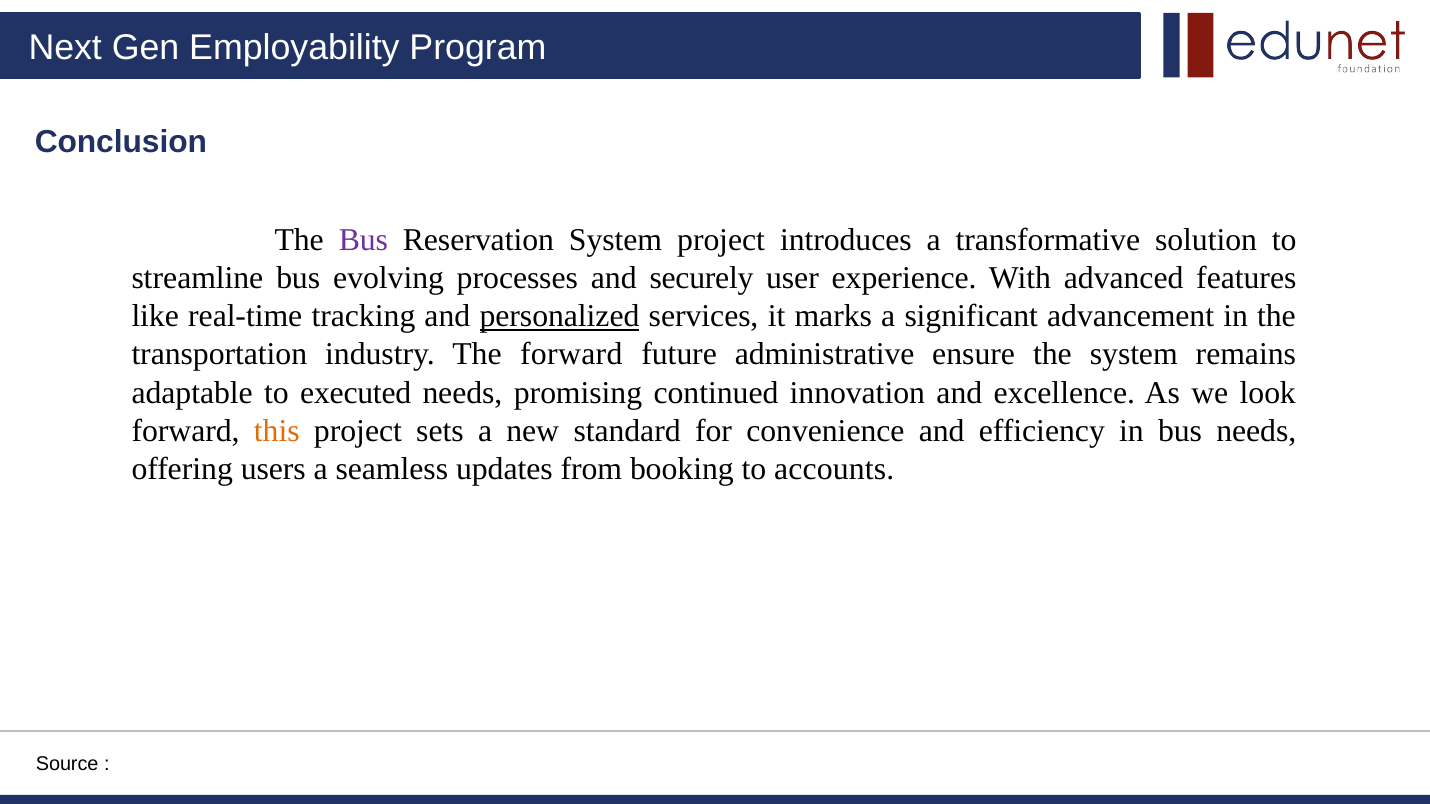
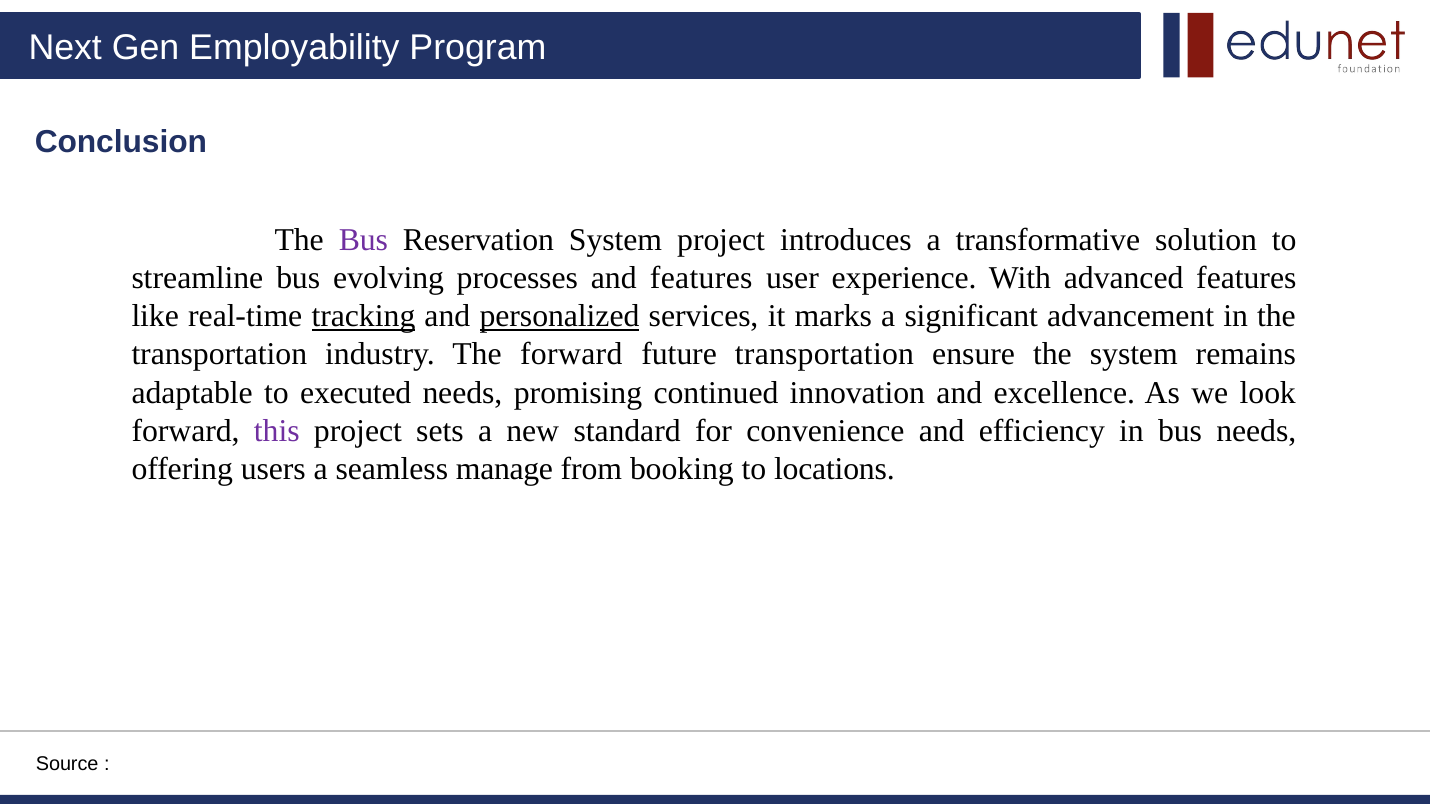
and securely: securely -> features
tracking underline: none -> present
future administrative: administrative -> transportation
this colour: orange -> purple
updates: updates -> manage
accounts: accounts -> locations
